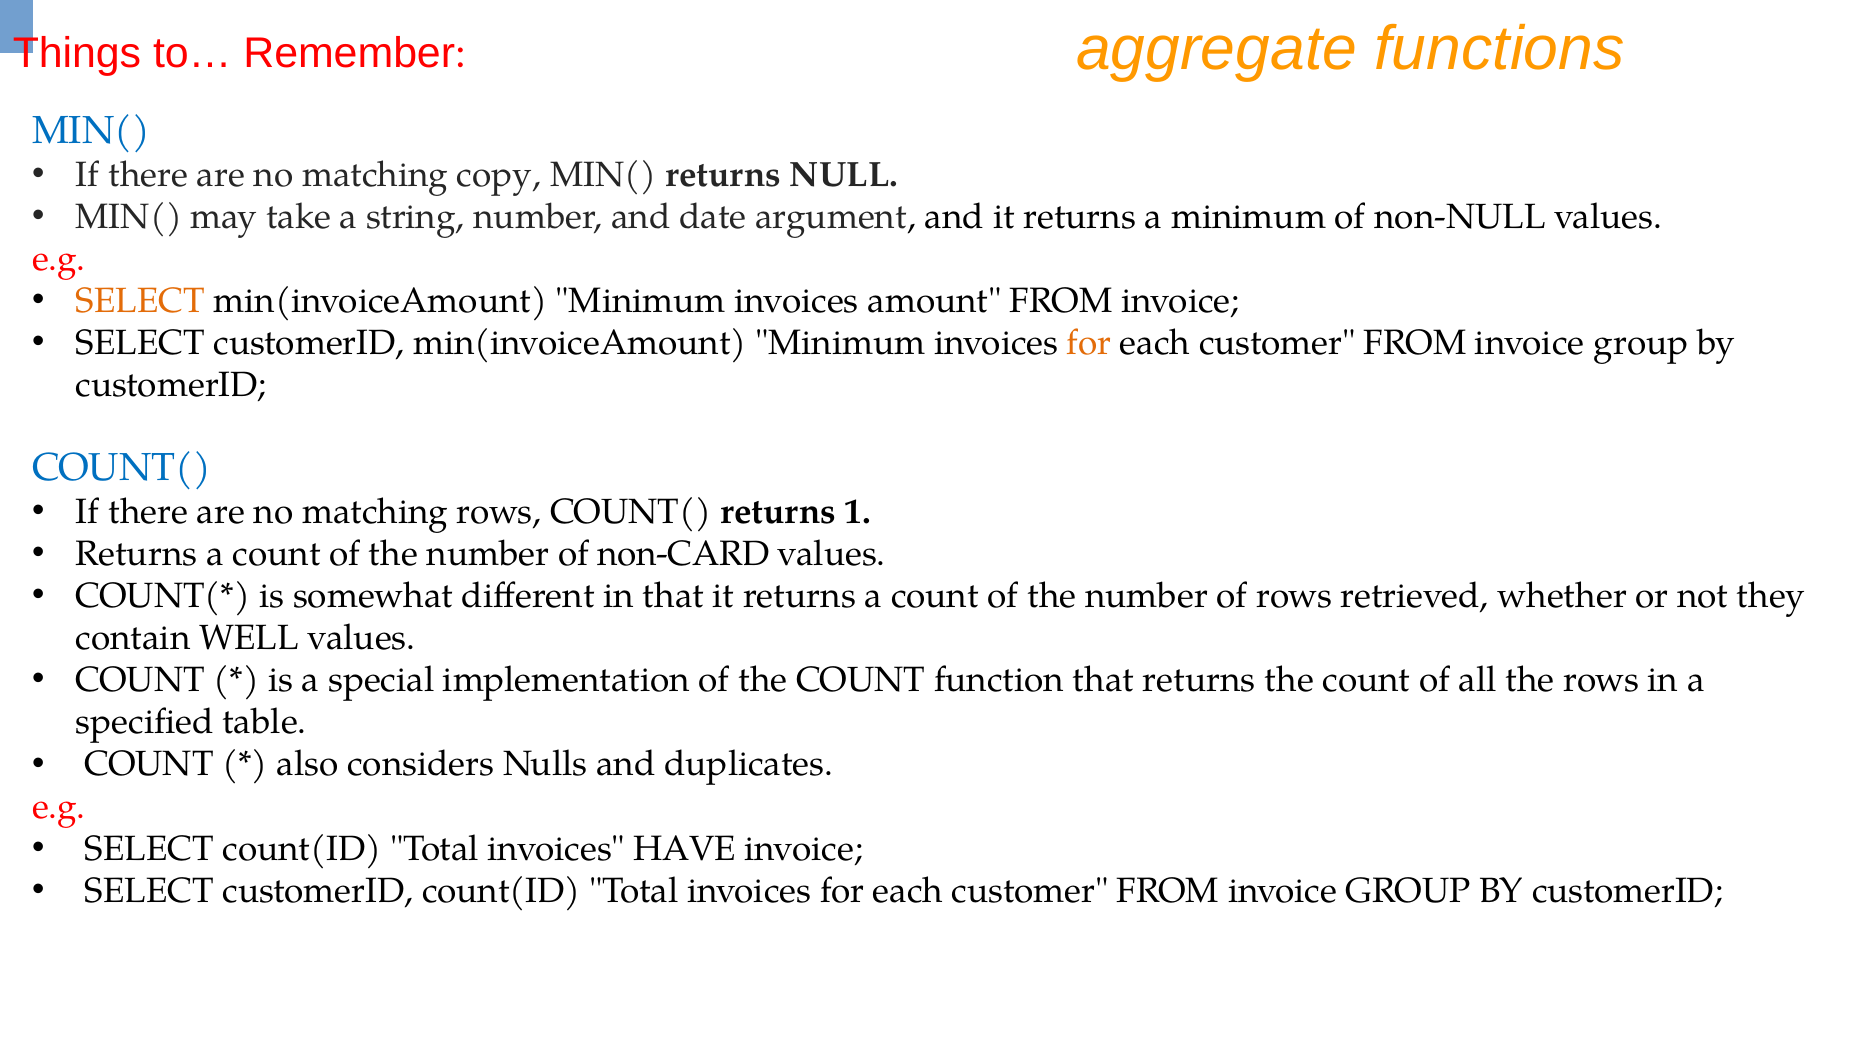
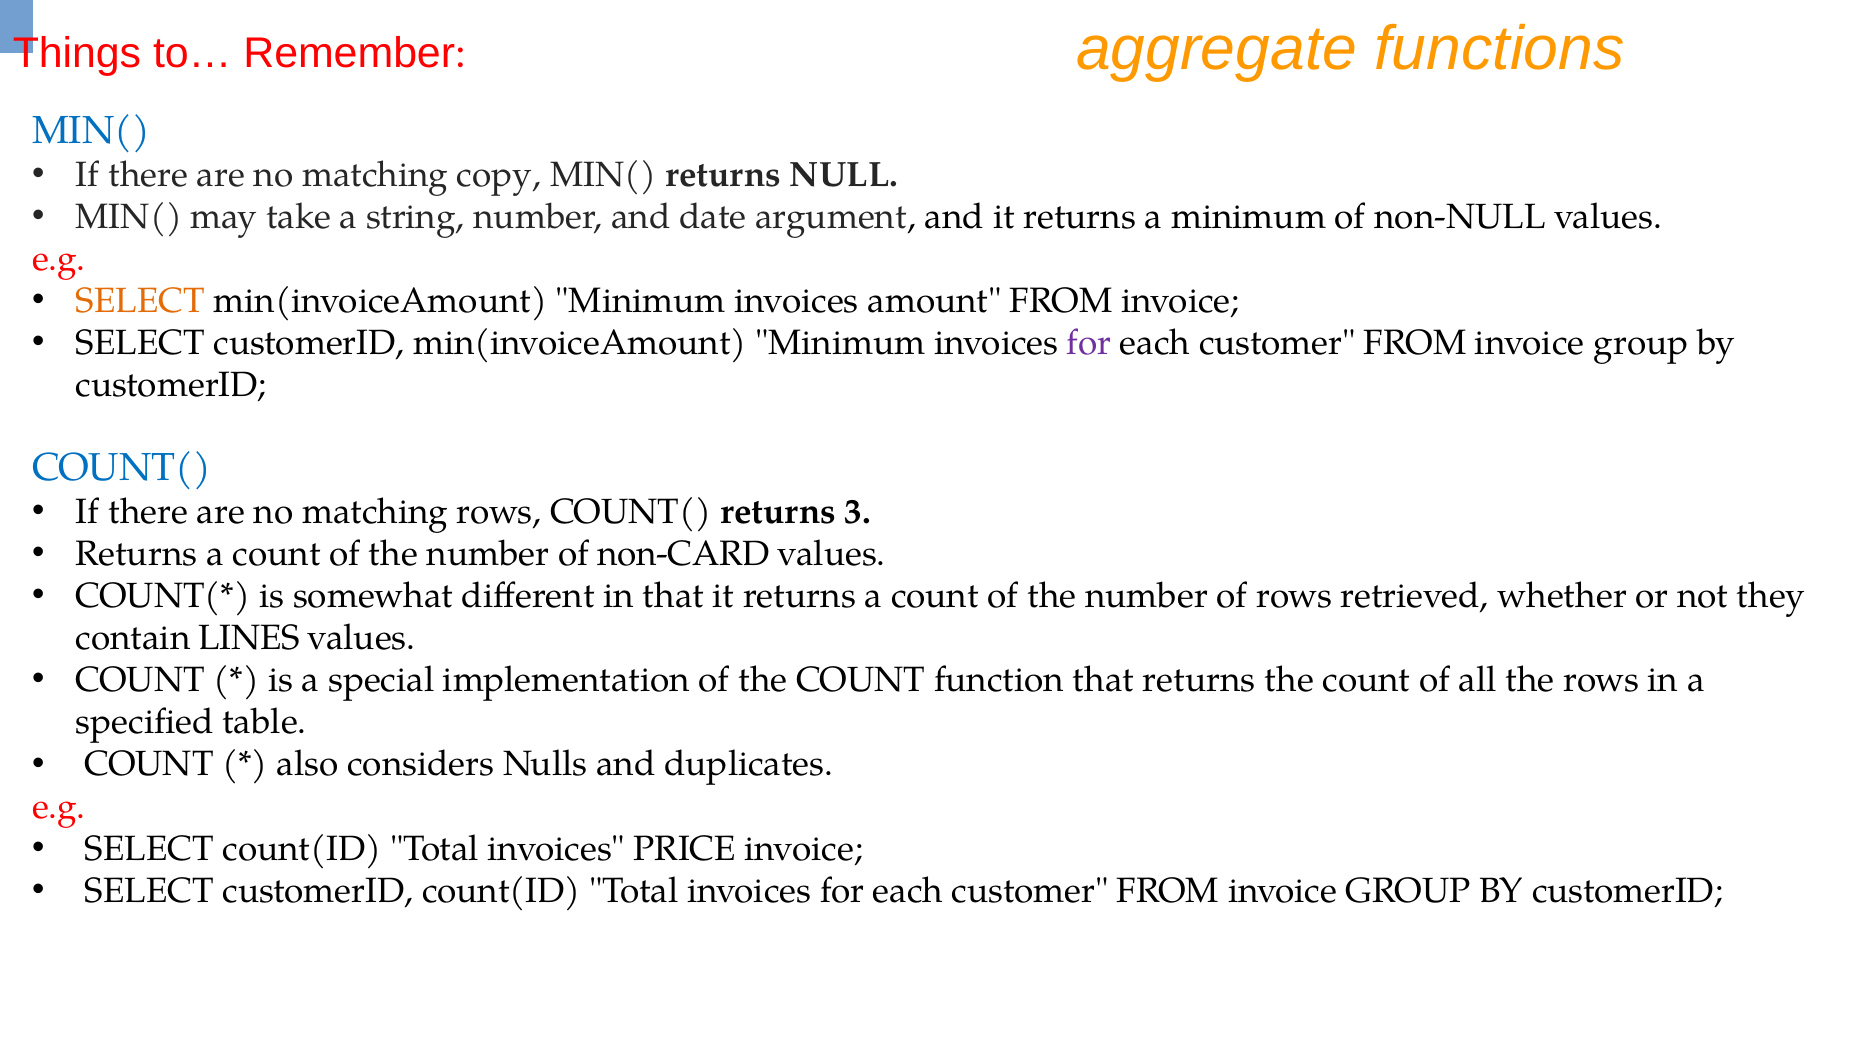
for at (1089, 343) colour: orange -> purple
1: 1 -> 3
WELL: WELL -> LINES
HAVE: HAVE -> PRICE
